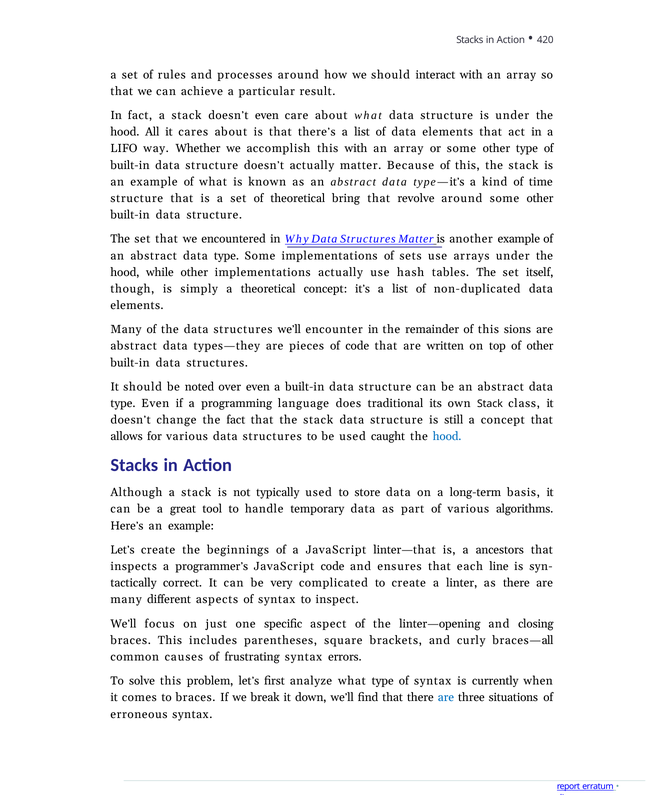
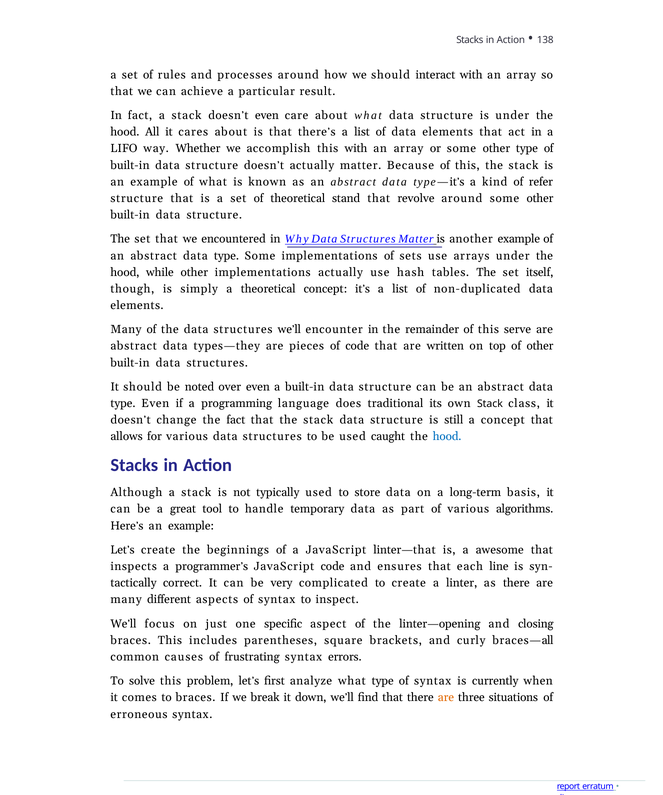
420: 420 -> 138
time: time -> refer
bring: bring -> stand
sions: sions -> serve
ancestors: ancestors -> awesome
are at (446, 698) colour: blue -> orange
